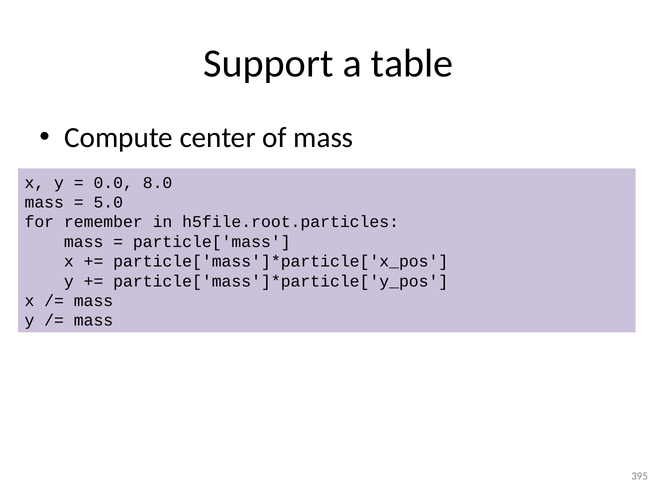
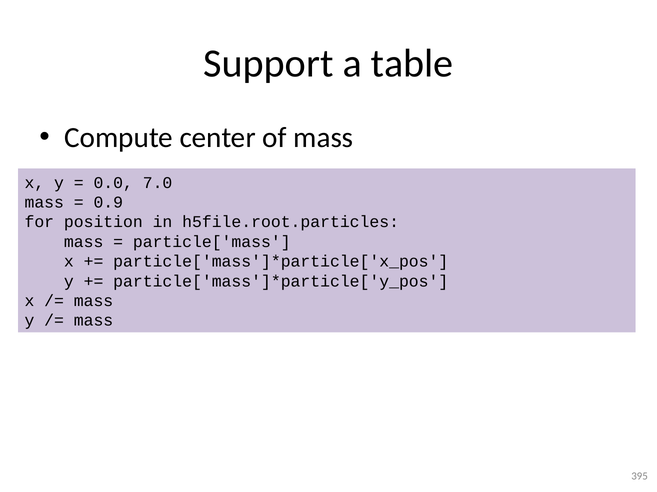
8.0: 8.0 -> 7.0
5.0: 5.0 -> 0.9
remember: remember -> position
